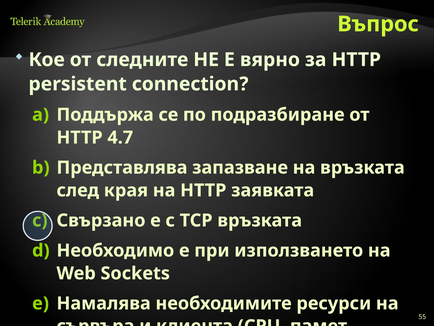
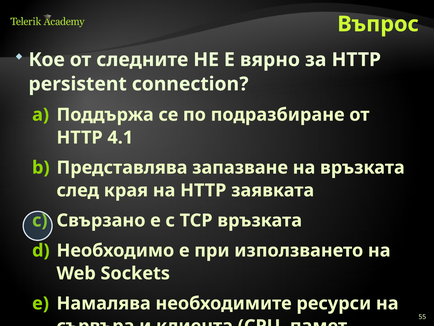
4.7: 4.7 -> 4.1
